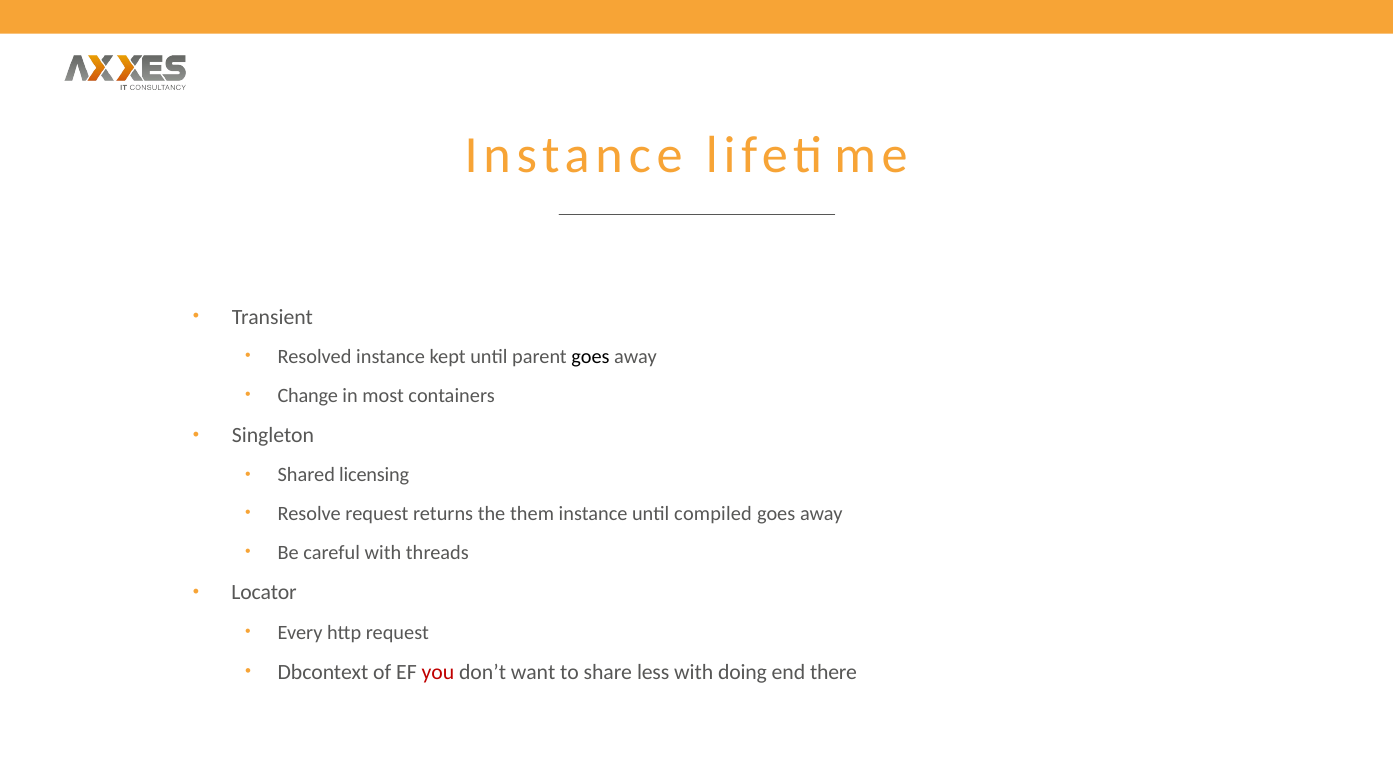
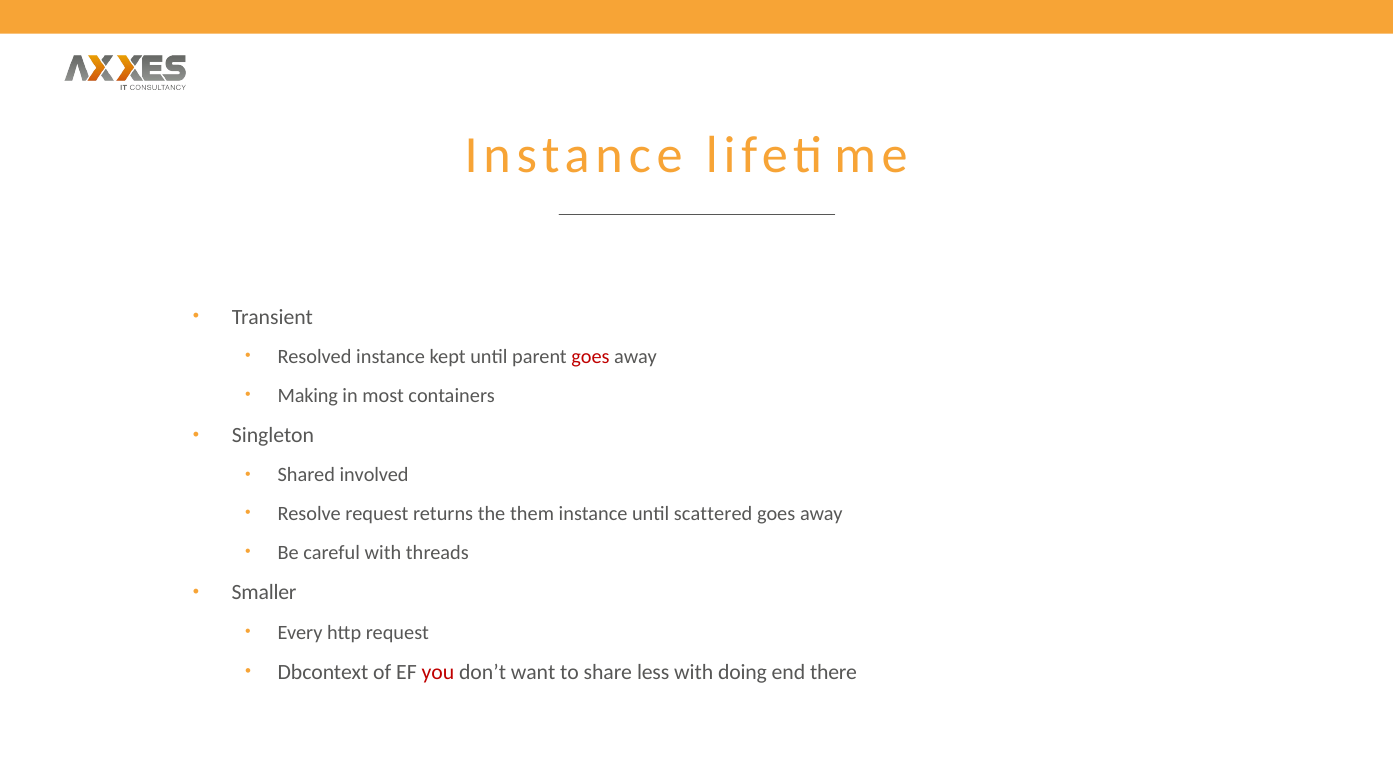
goes at (591, 357) colour: black -> red
Change: Change -> Making
licensing: licensing -> involved
compiled: compiled -> scattered
Locator: Locator -> Smaller
